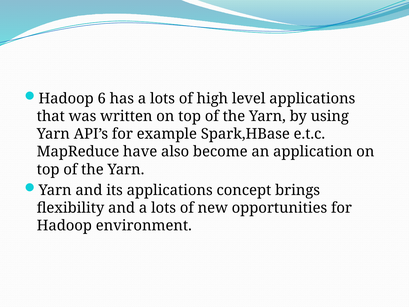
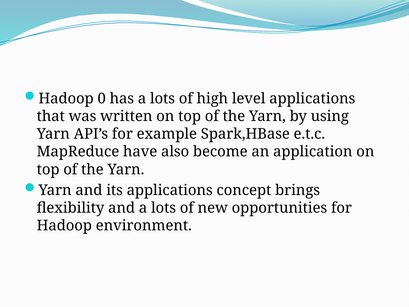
6: 6 -> 0
